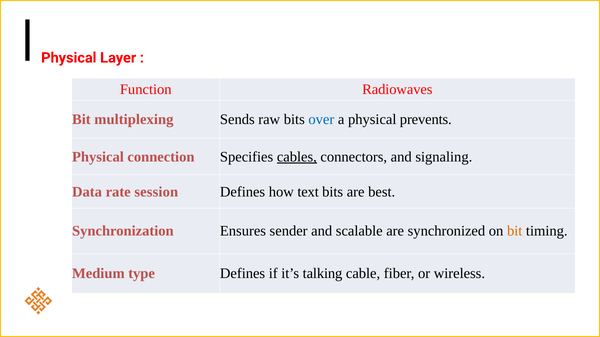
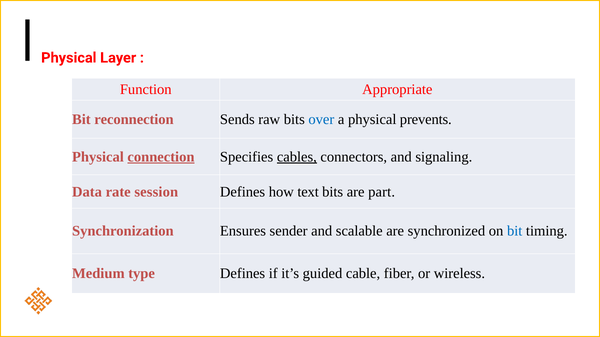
Radiowaves: Radiowaves -> Appropriate
multiplexing: multiplexing -> reconnection
connection underline: none -> present
best: best -> part
bit at (515, 231) colour: orange -> blue
talking: talking -> guided
